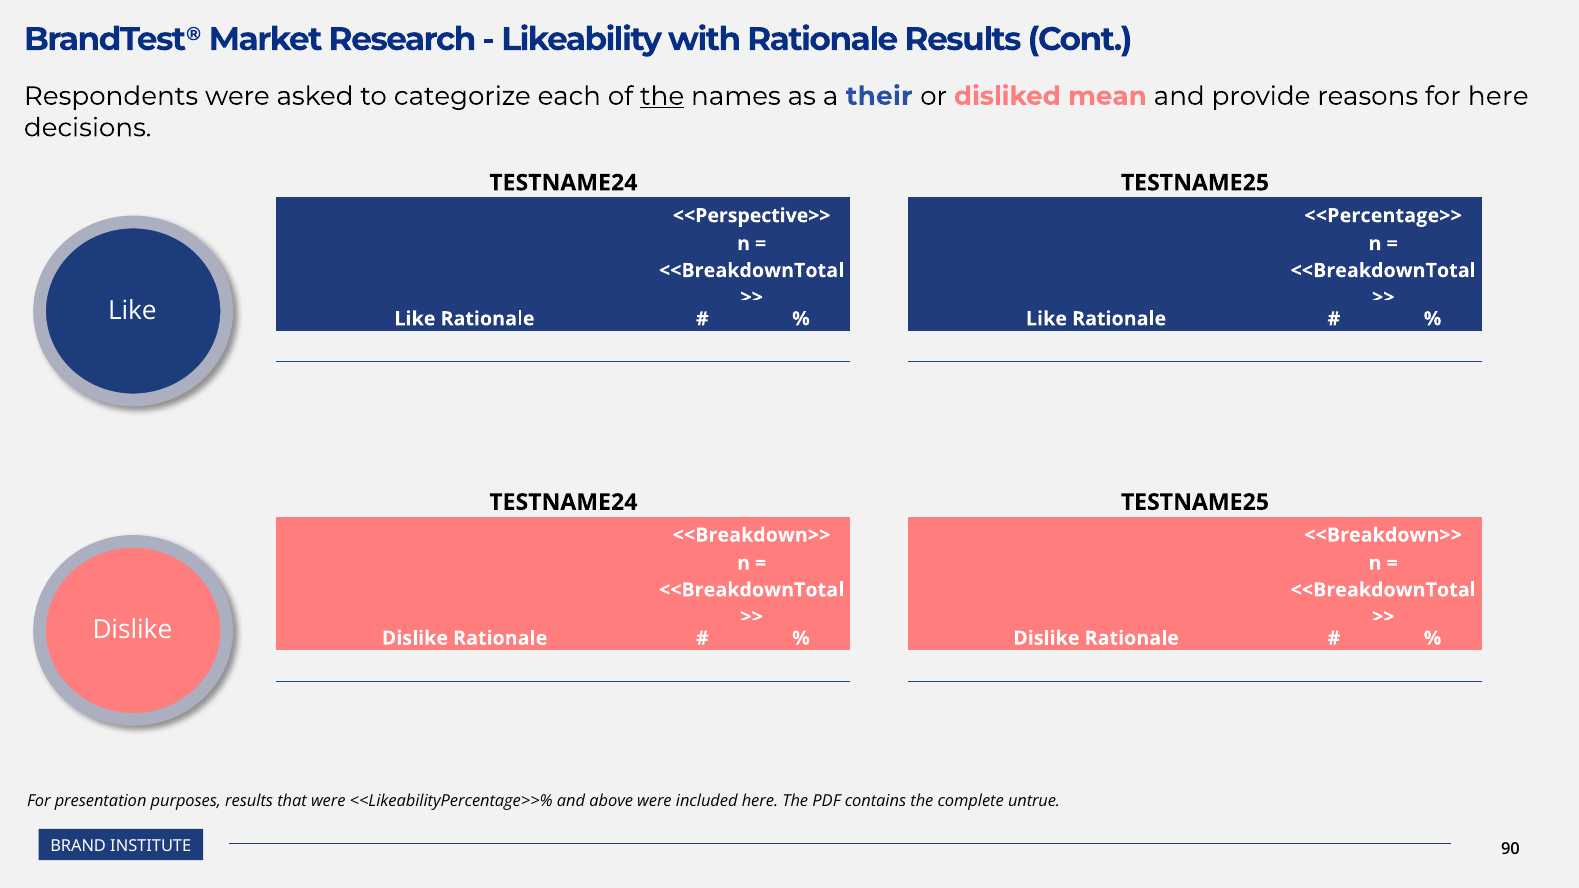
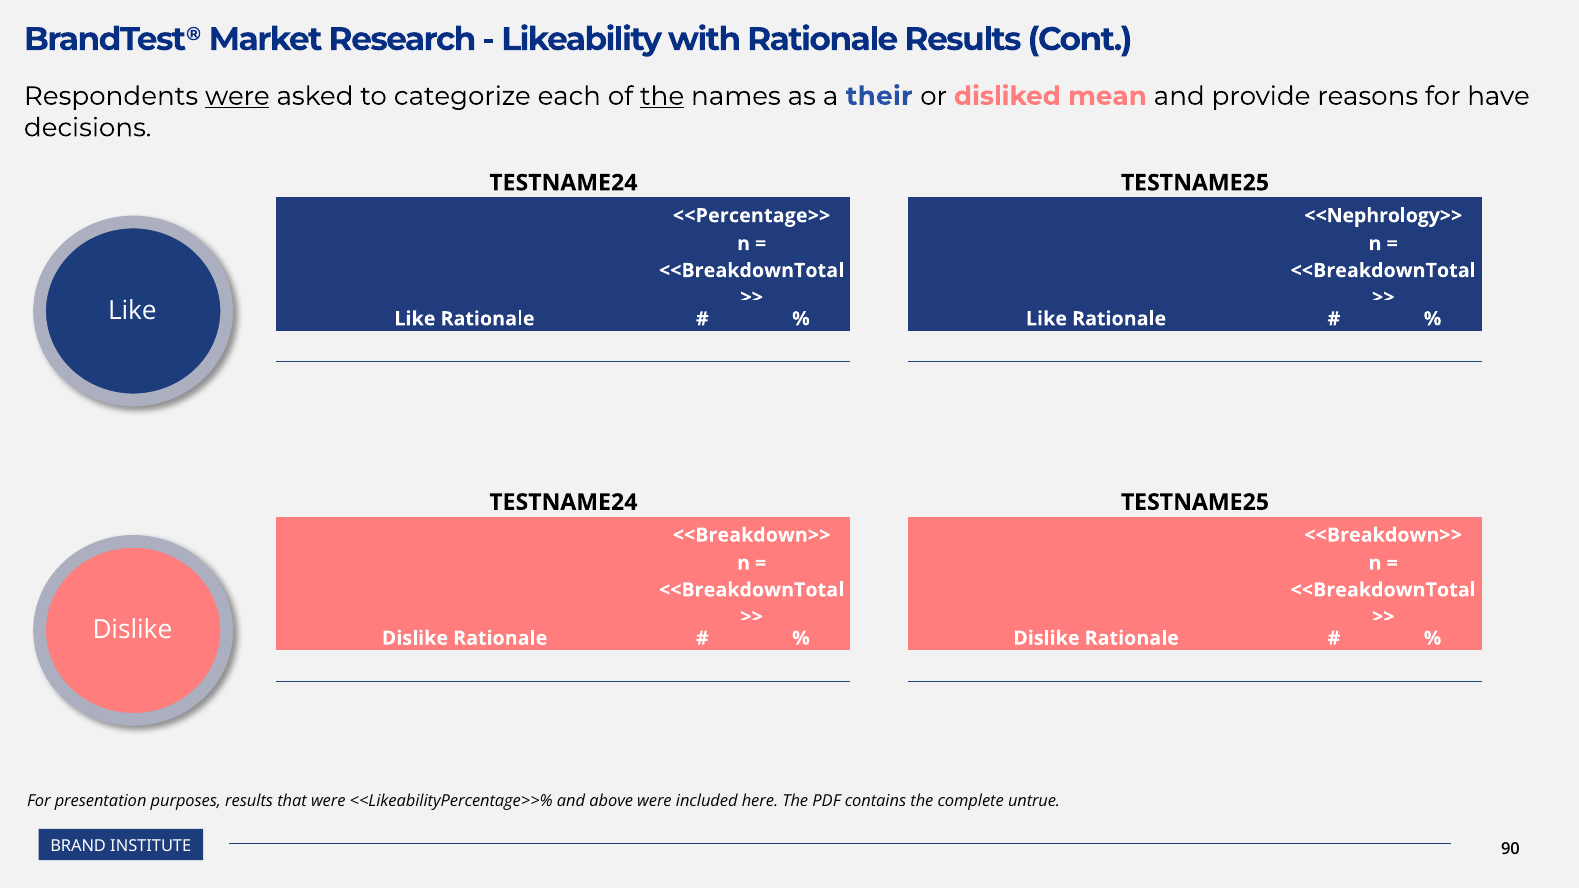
were at (237, 96) underline: none -> present
for here: here -> have
<<Perspective>>: <<Perspective>> -> <<Percentage>>
<<Percentage>>: <<Percentage>> -> <<Nephrology>>
